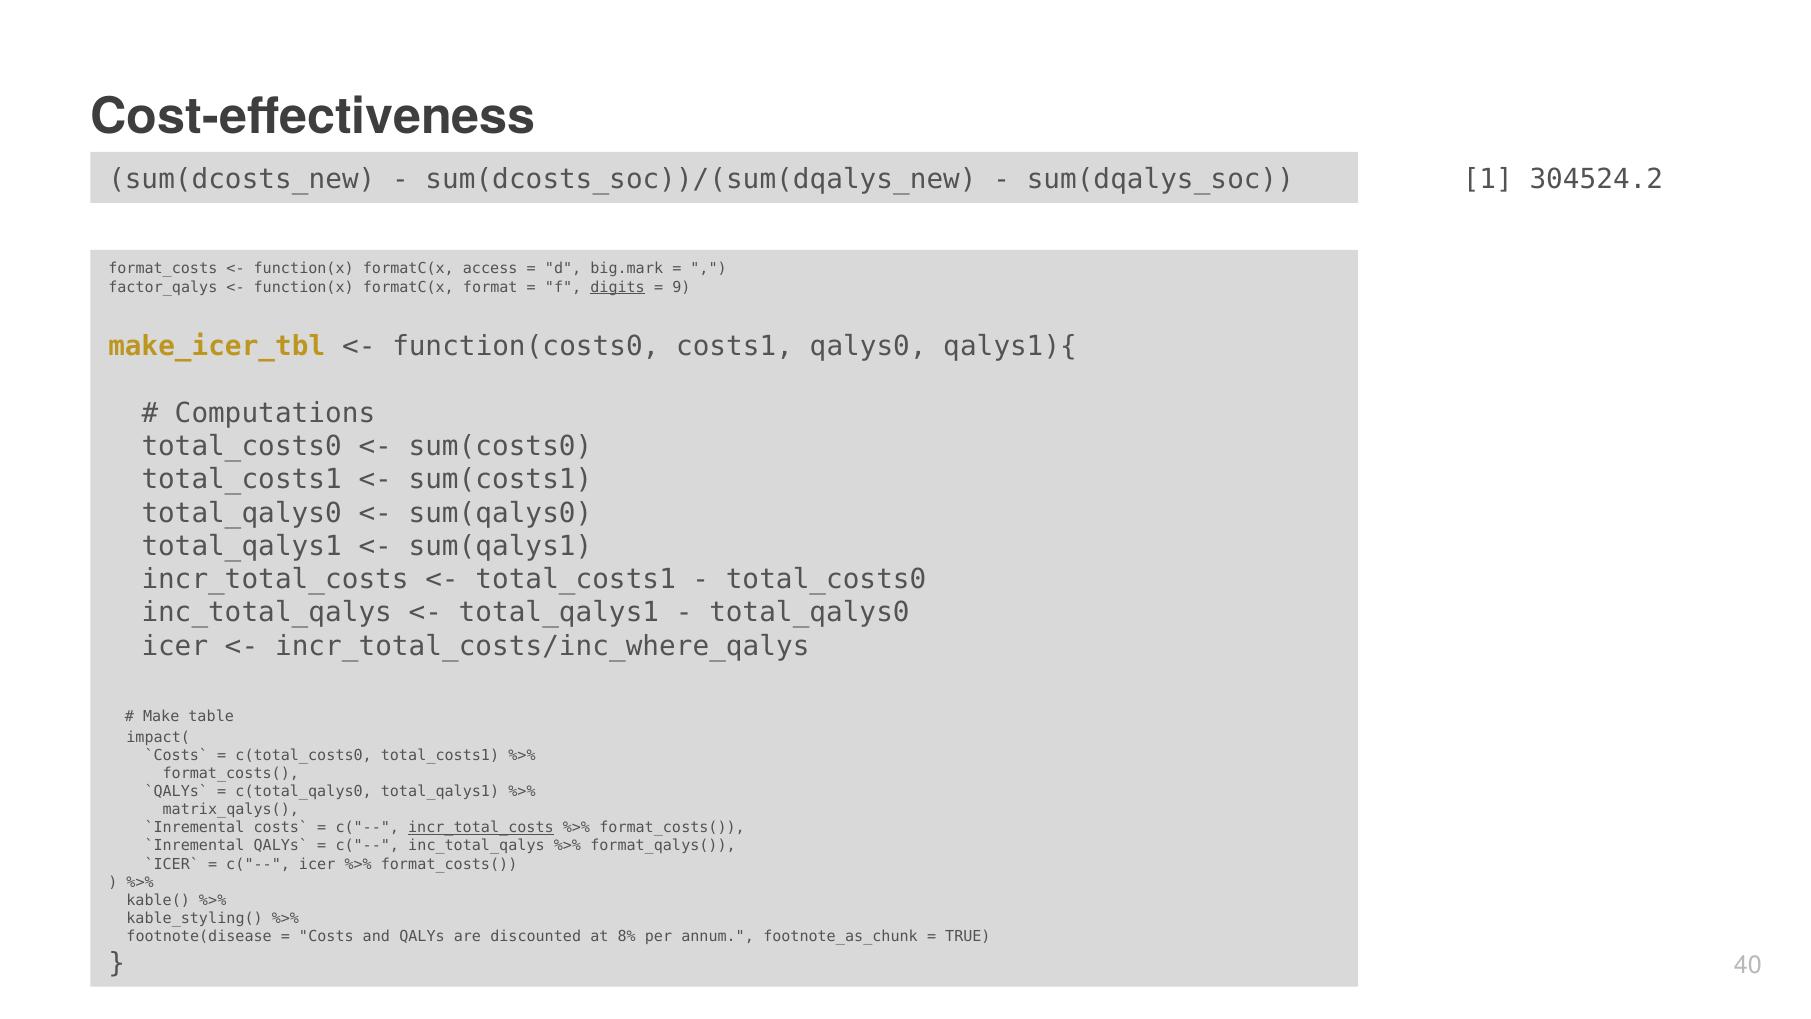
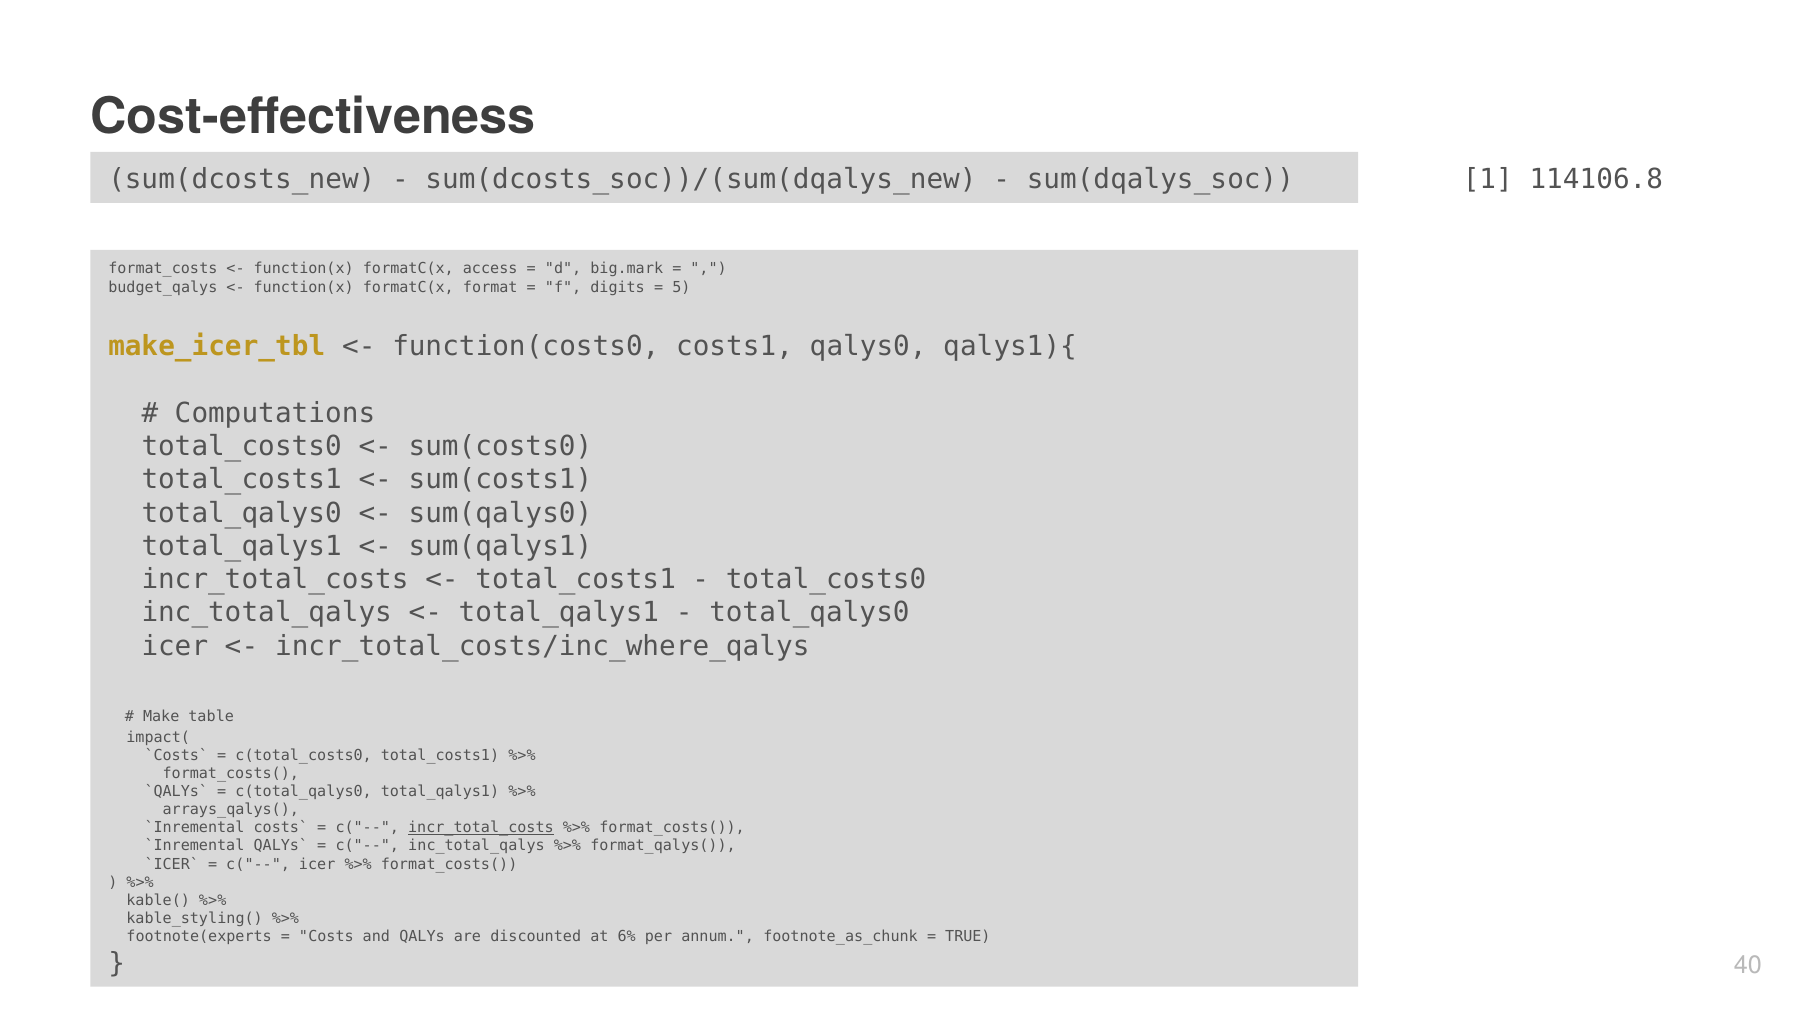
304524.2: 304524.2 -> 114106.8
factor_qalys: factor_qalys -> budget_qalys
digits underline: present -> none
9: 9 -> 5
matrix_qalys(: matrix_qalys( -> arrays_qalys(
footnote(disease: footnote(disease -> footnote(experts
8%: 8% -> 6%
